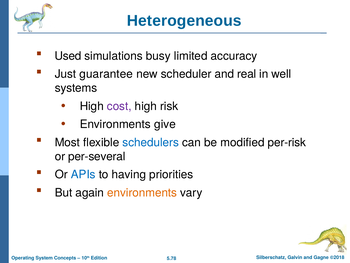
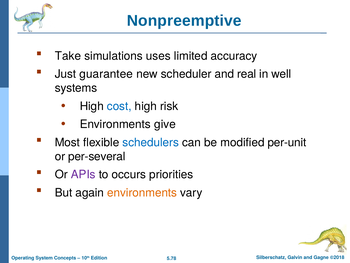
Heterogeneous: Heterogeneous -> Nonpreemptive
Used: Used -> Take
busy: busy -> uses
cost colour: purple -> blue
per-risk: per-risk -> per-unit
APIs colour: blue -> purple
having: having -> occurs
